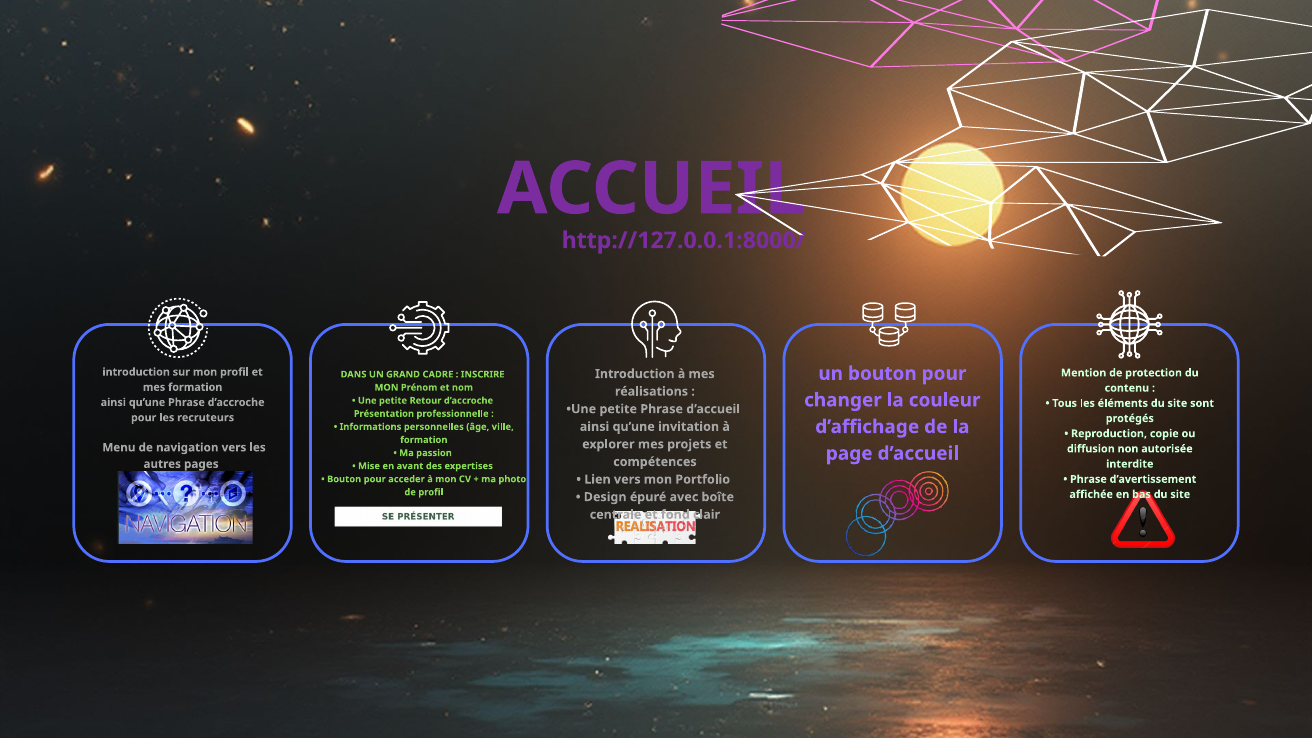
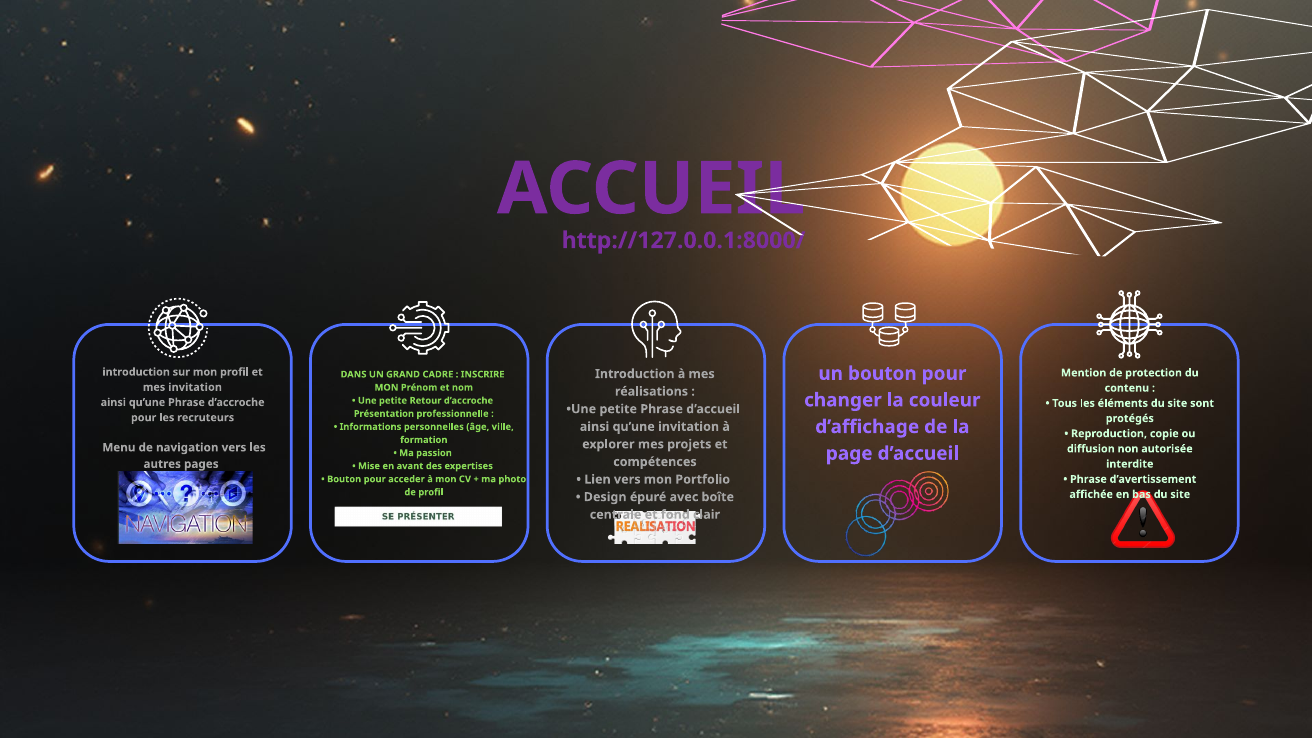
mes formation: formation -> invitation
